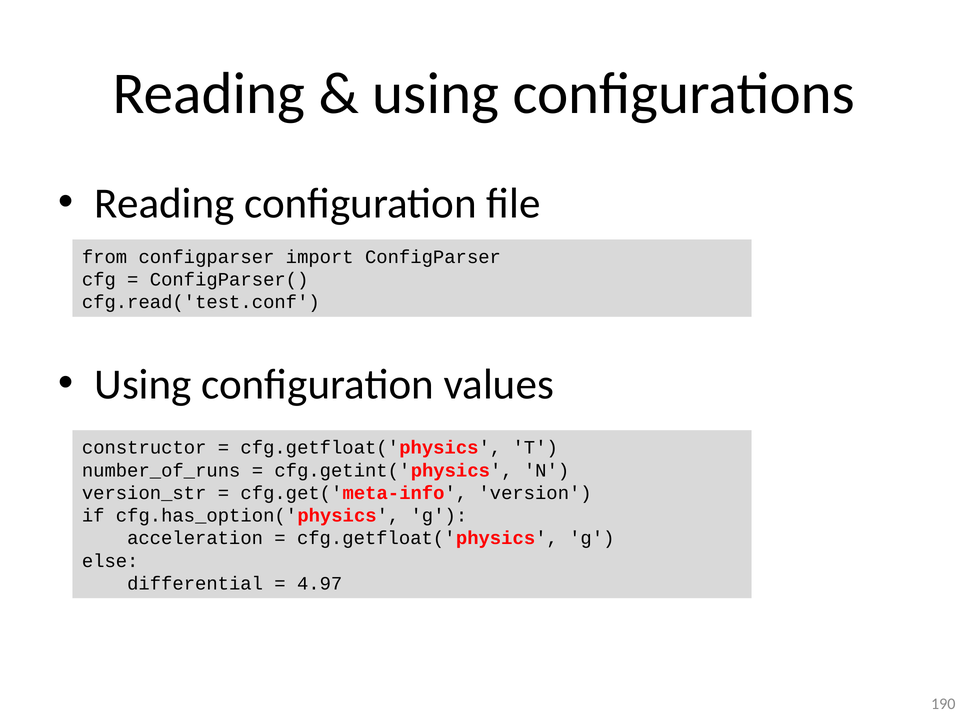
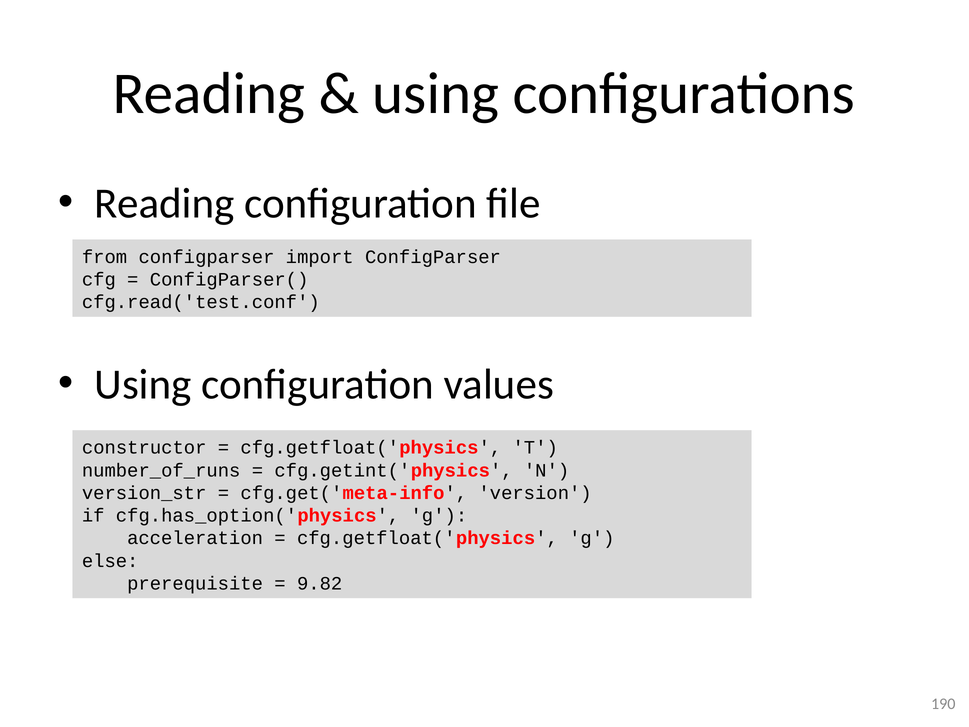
differential: differential -> prerequisite
4.97: 4.97 -> 9.82
